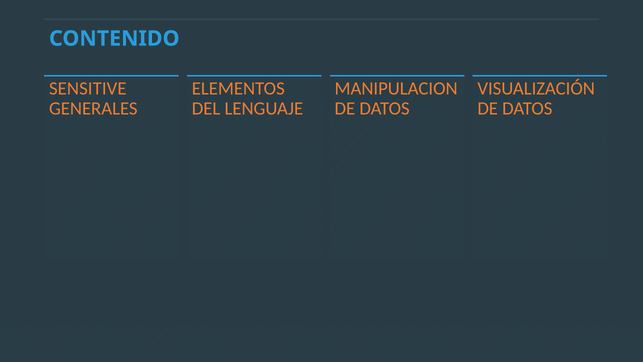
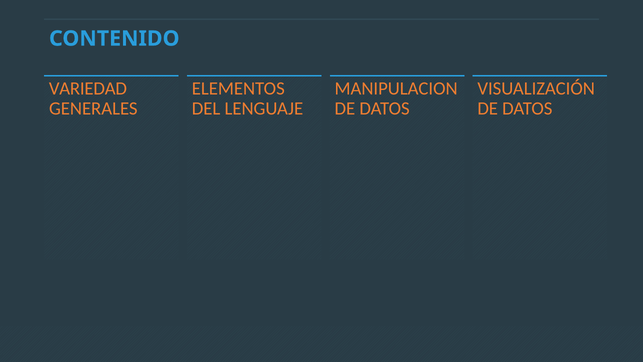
SENSITIVE: SENSITIVE -> VARIEDAD
